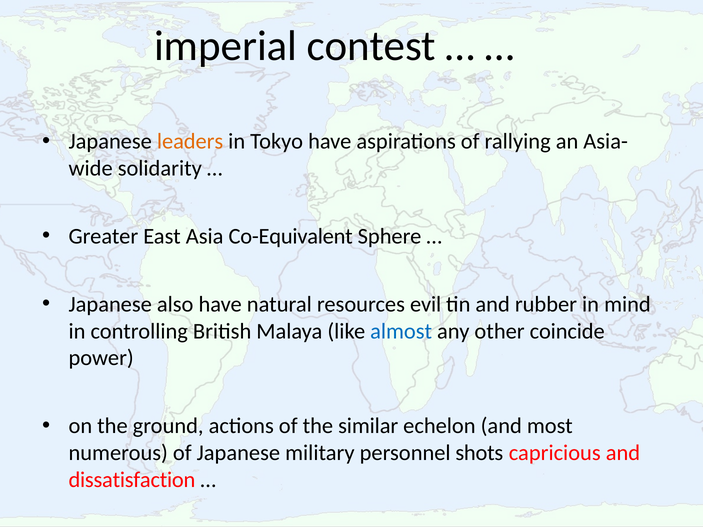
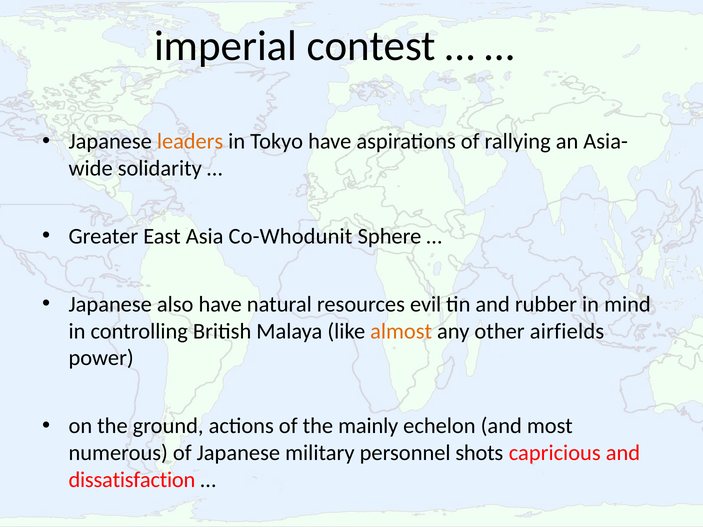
Co-Equivalent: Co-Equivalent -> Co-Whodunit
almost colour: blue -> orange
coincide: coincide -> airfields
similar: similar -> mainly
